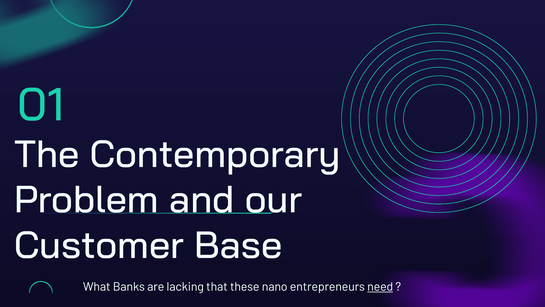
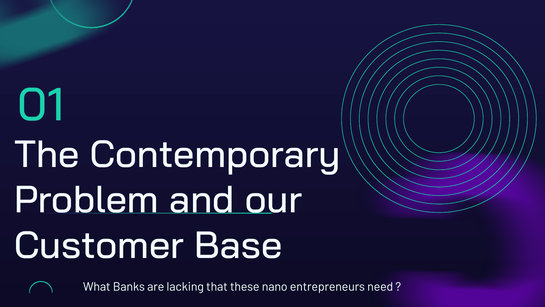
need underline: present -> none
